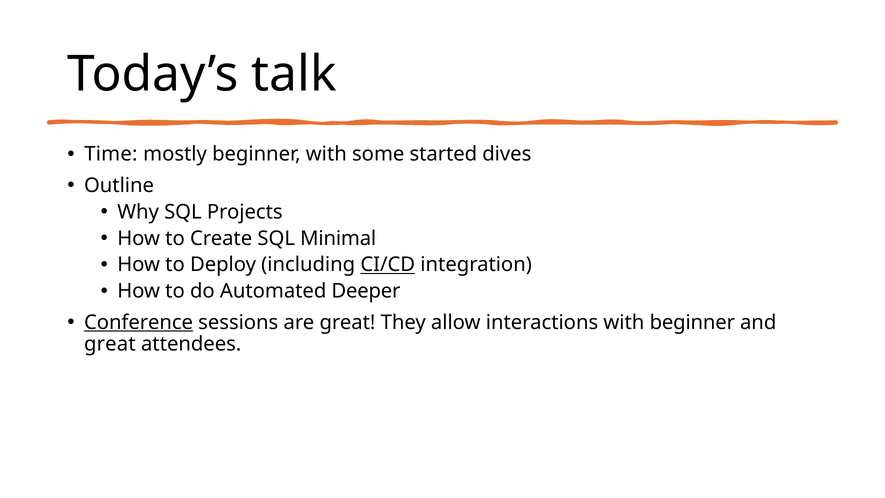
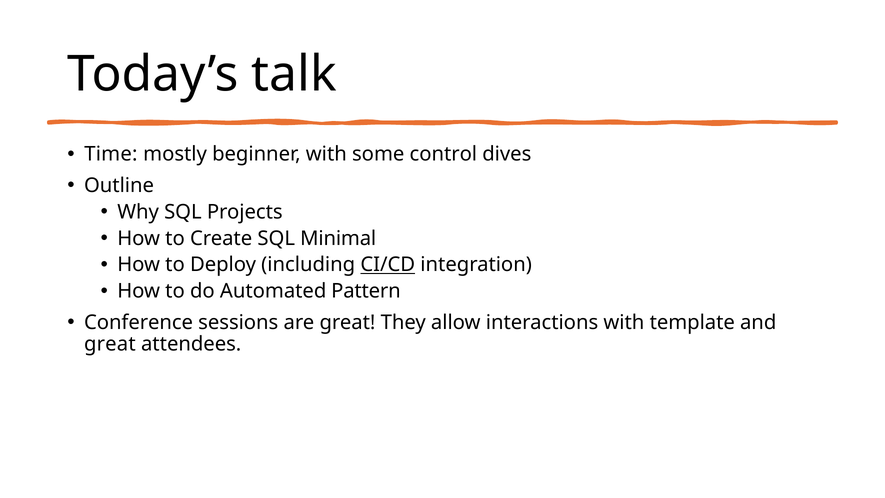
started: started -> control
Deeper: Deeper -> Pattern
Conference underline: present -> none
with beginner: beginner -> template
